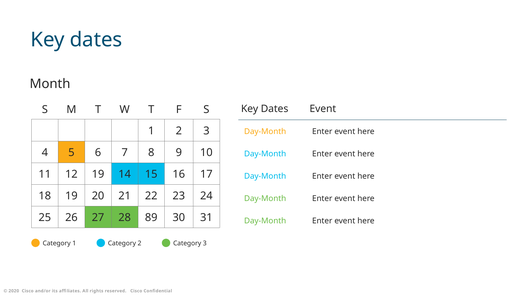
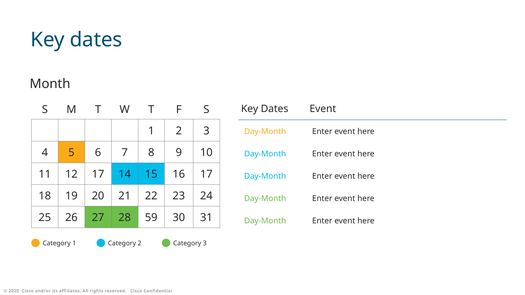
12 19: 19 -> 17
89: 89 -> 59
